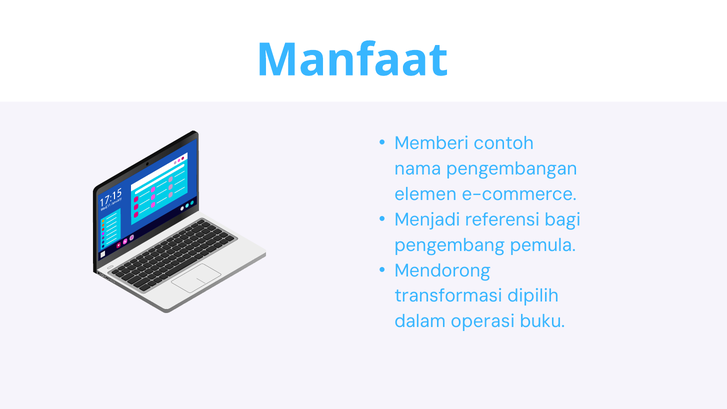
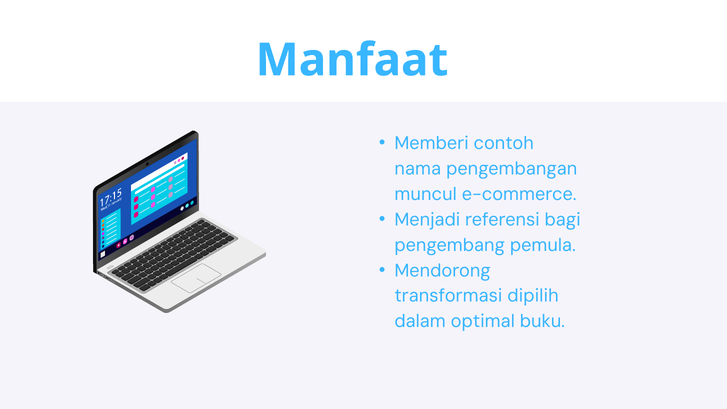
elemen: elemen -> muncul
operasi: operasi -> optimal
